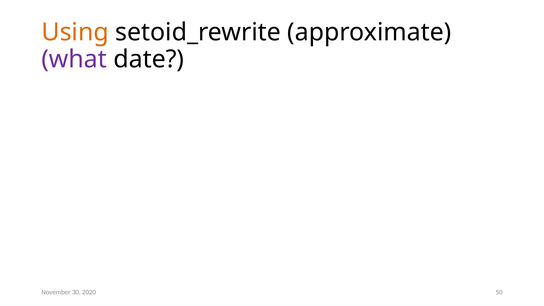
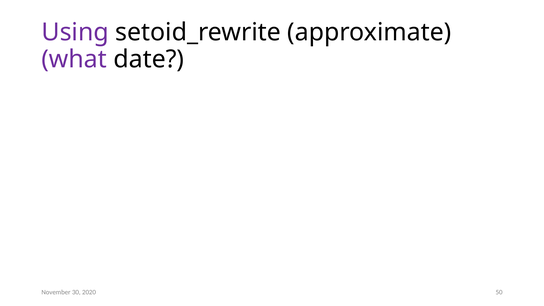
Using colour: orange -> purple
